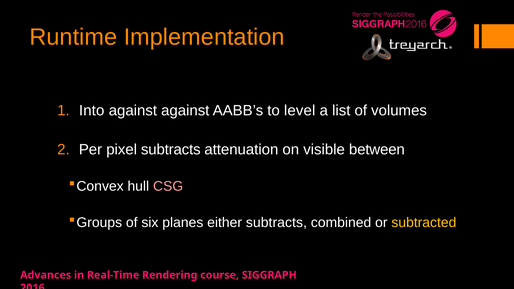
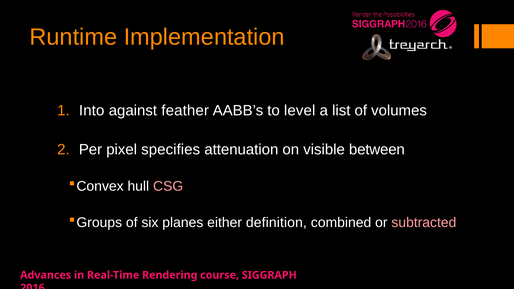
against against: against -> feather
pixel subtracts: subtracts -> specifies
either subtracts: subtracts -> definition
subtracted colour: yellow -> pink
